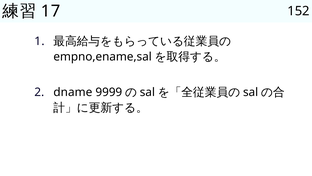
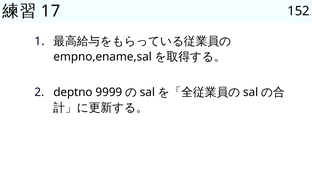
dname: dname -> deptno
